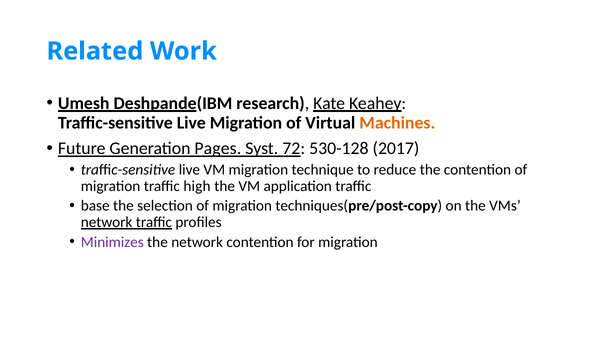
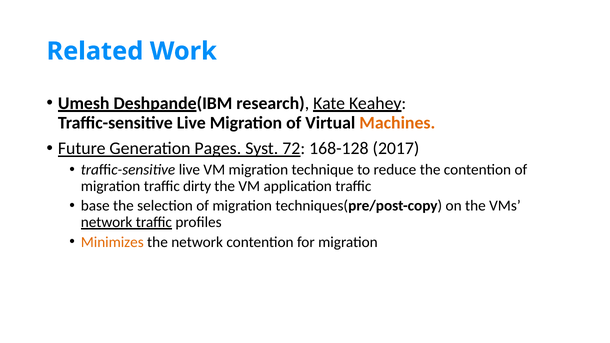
530-128: 530-128 -> 168-128
high: high -> dirty
Minimizes colour: purple -> orange
